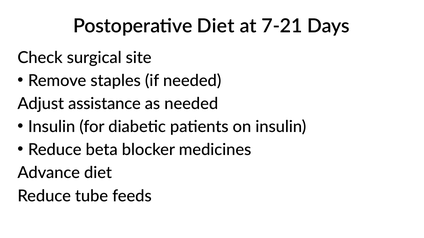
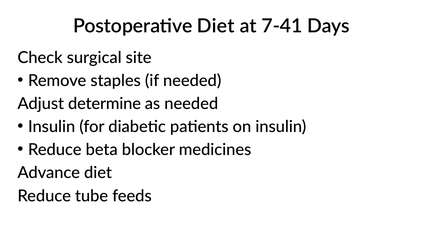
7-21: 7-21 -> 7-41
assistance: assistance -> determine
